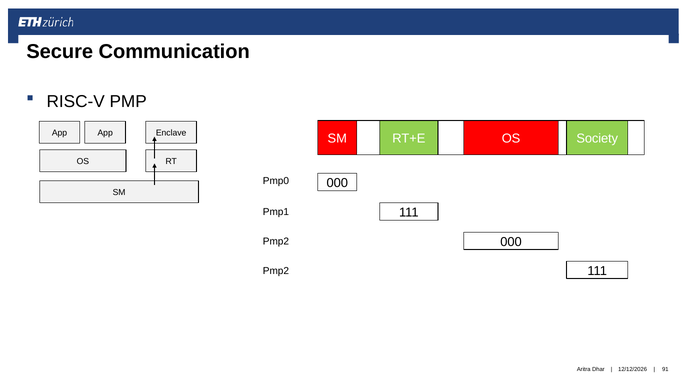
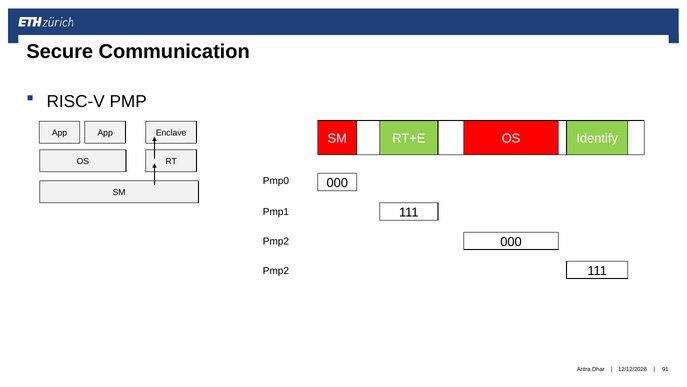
Society: Society -> Identify
